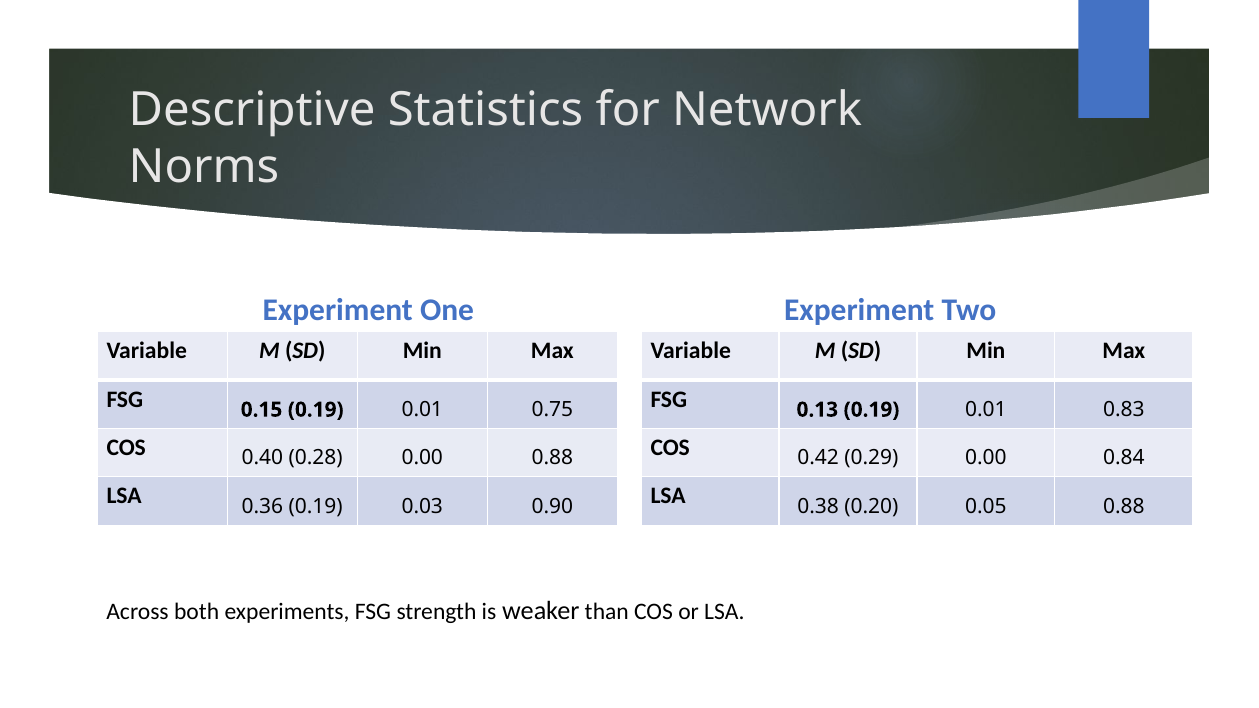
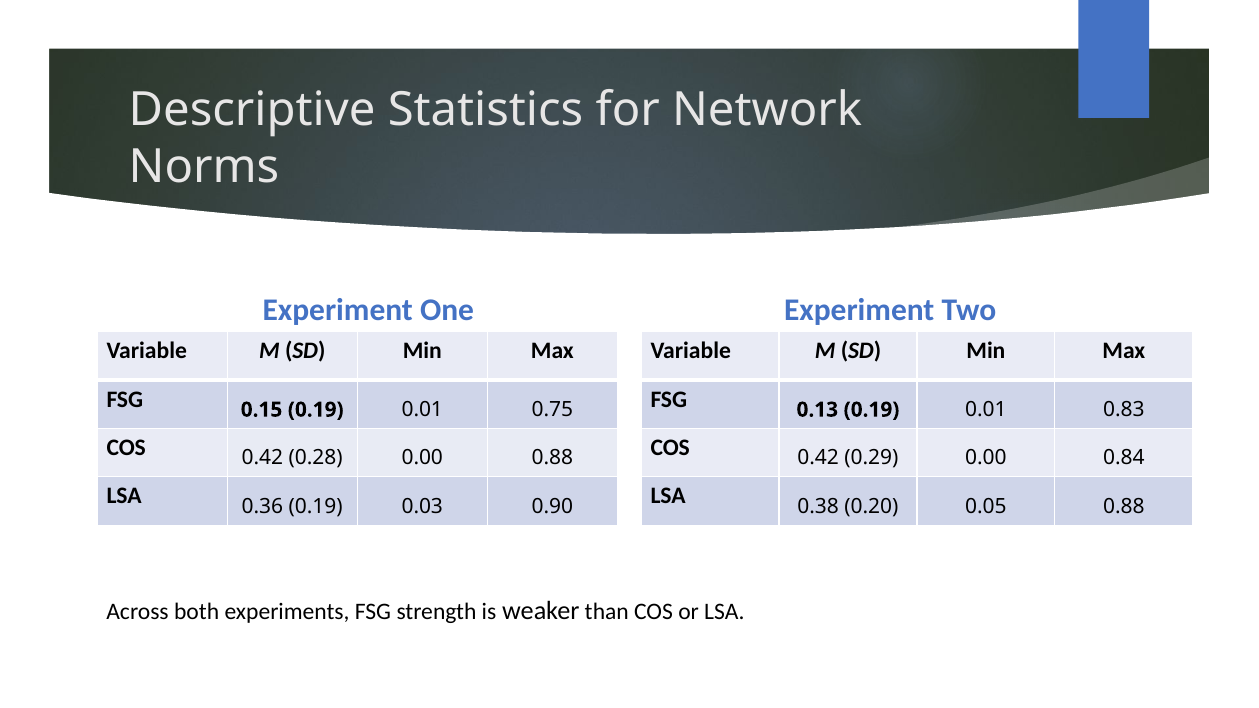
0.40 at (262, 458): 0.40 -> 0.42
